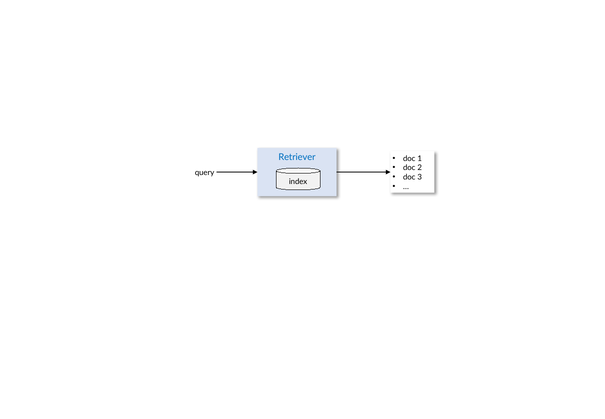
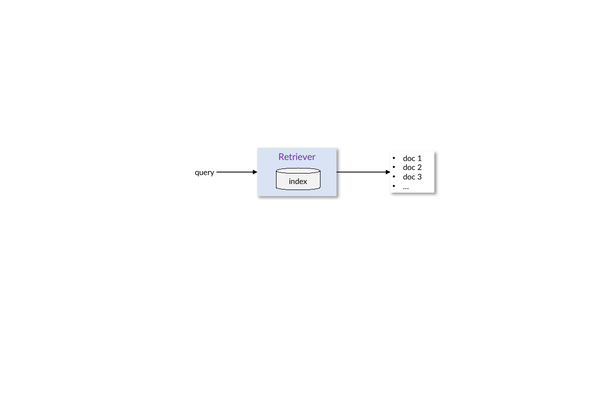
Retriever colour: blue -> purple
